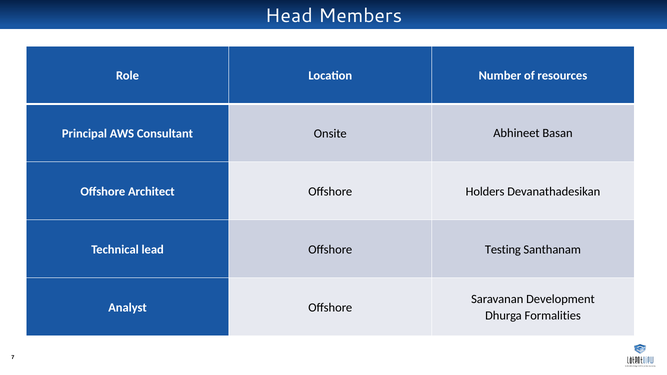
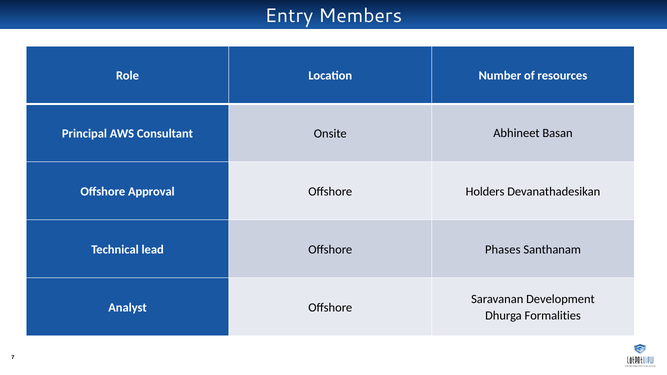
Head: Head -> Entry
Architect: Architect -> Approval
Testing: Testing -> Phases
